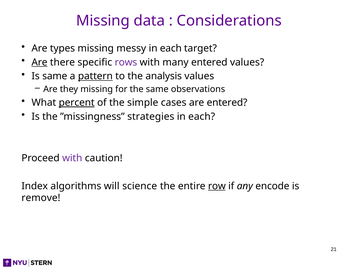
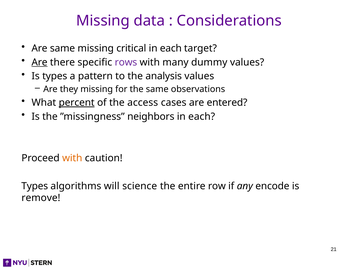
Are types: types -> same
messy: messy -> critical
many entered: entered -> dummy
Is same: same -> types
pattern underline: present -> none
simple: simple -> access
strategies: strategies -> neighbors
with at (72, 158) colour: purple -> orange
Index at (35, 186): Index -> Types
row underline: present -> none
